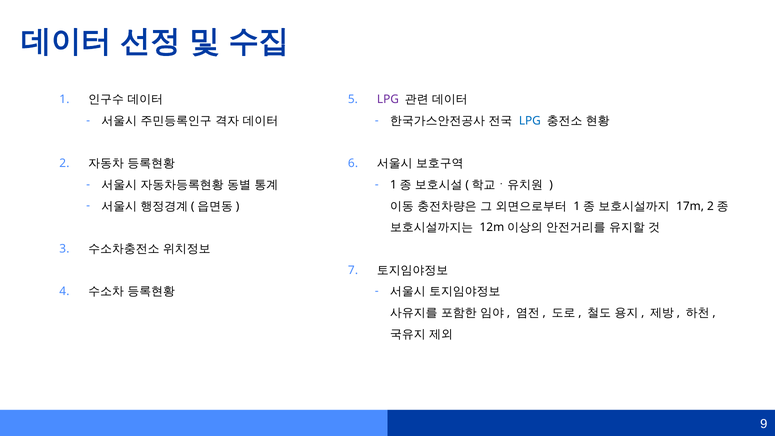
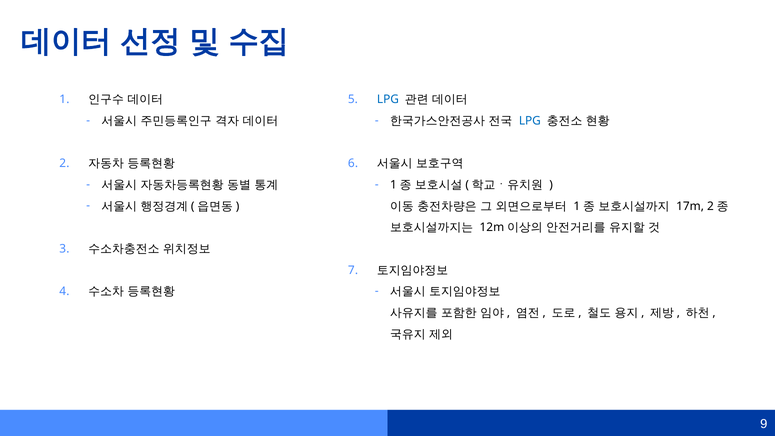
LPG at (388, 99) colour: purple -> blue
